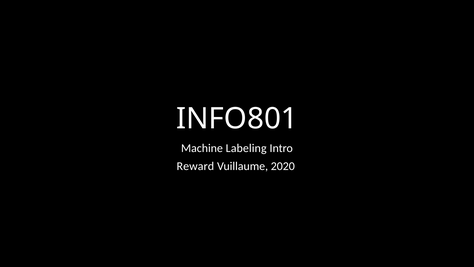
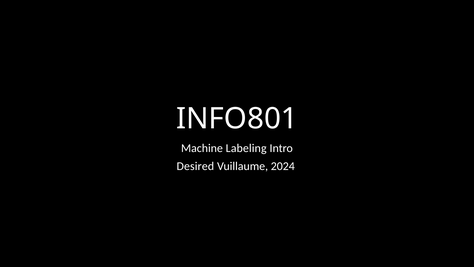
Reward: Reward -> Desired
2020: 2020 -> 2024
